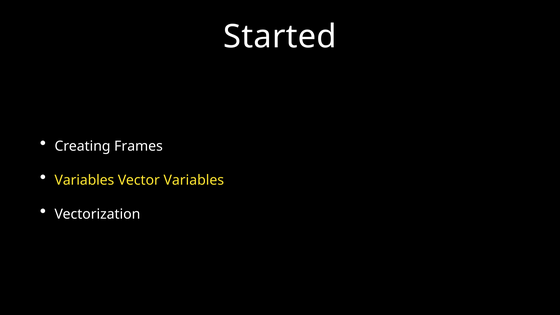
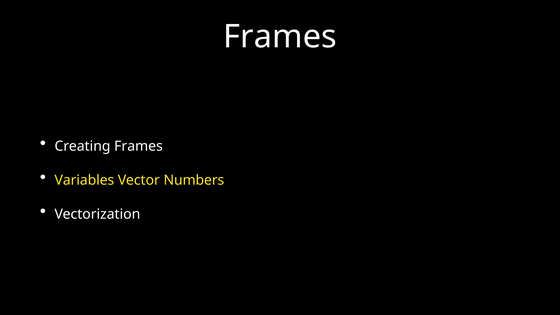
Started at (280, 37): Started -> Frames
Vector Variables: Variables -> Numbers
